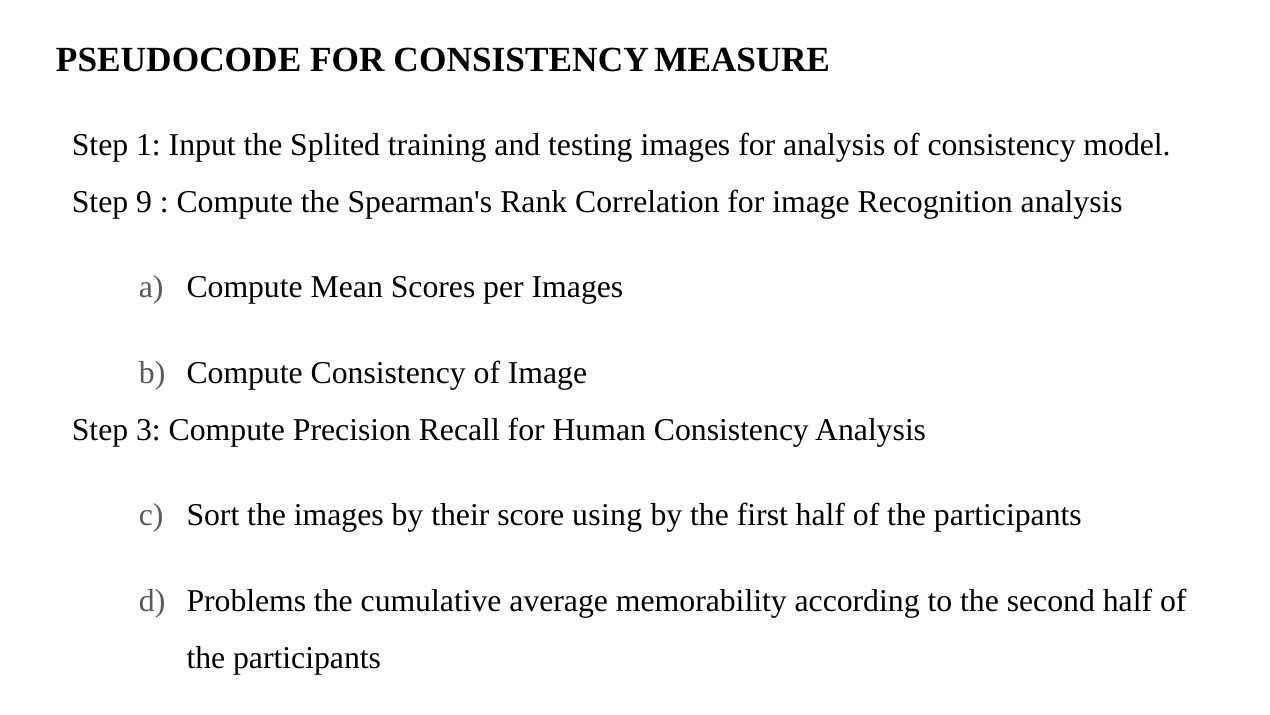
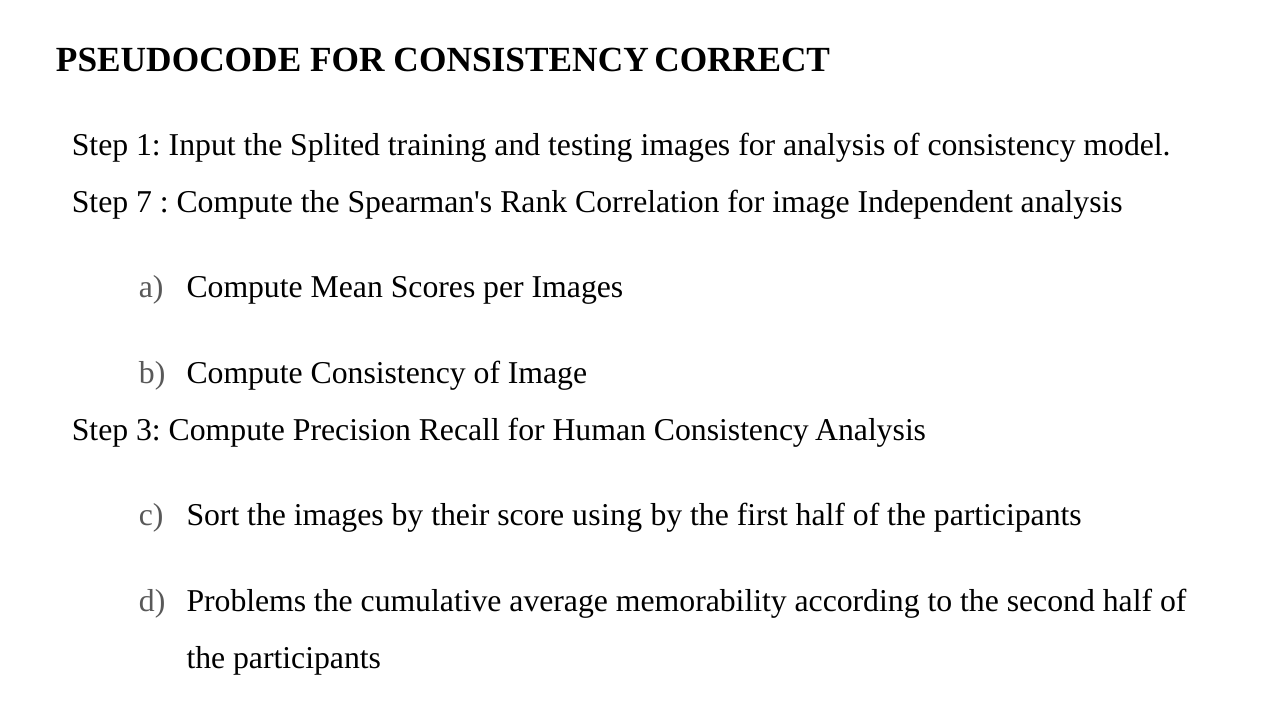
MEASURE: MEASURE -> CORRECT
9: 9 -> 7
Recognition: Recognition -> Independent
